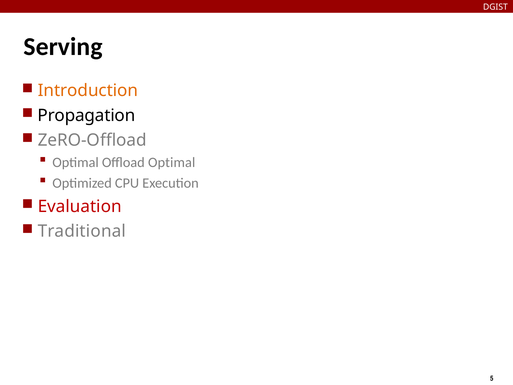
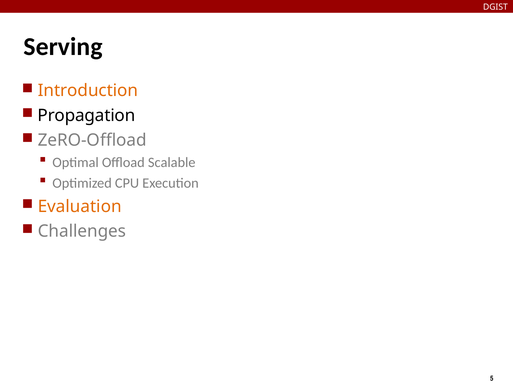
Offload Optimal: Optimal -> Scalable
Evaluation colour: red -> orange
Traditional: Traditional -> Challenges
